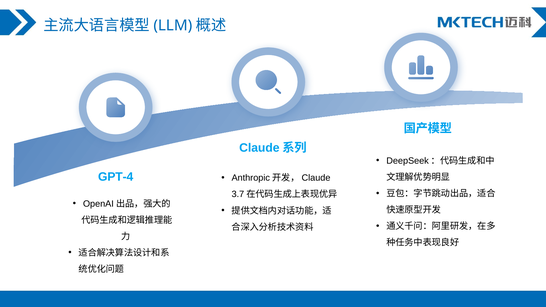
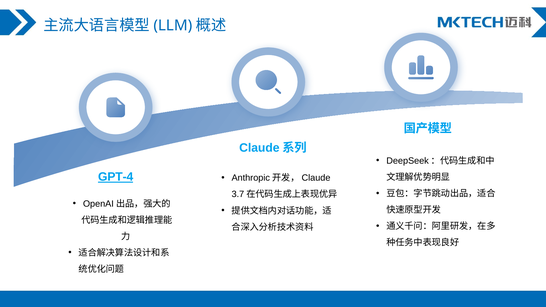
GPT-4 underline: none -> present
